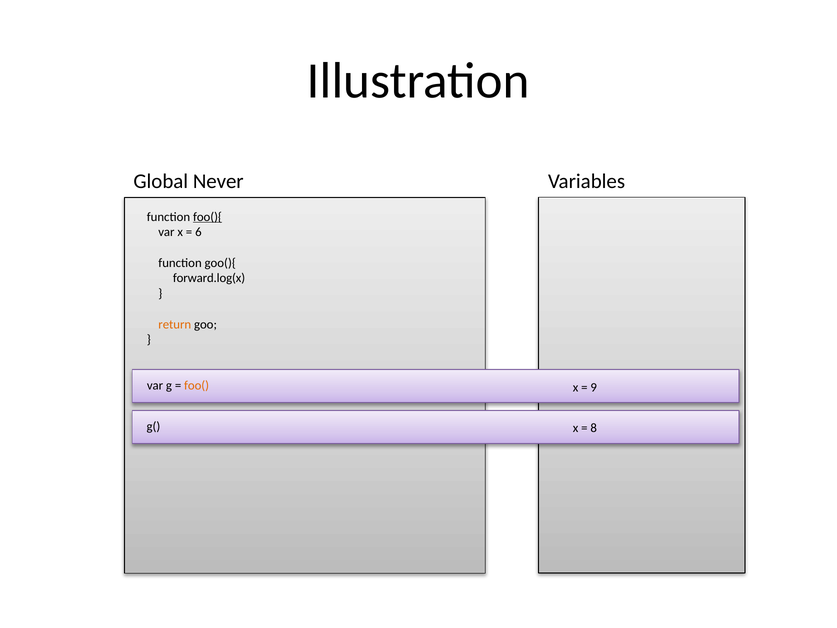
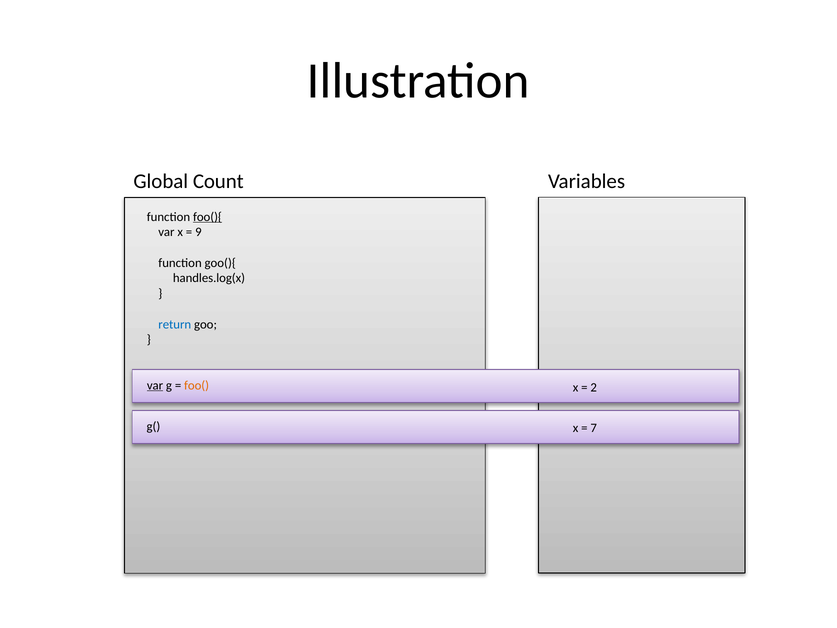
Never: Never -> Count
6: 6 -> 9
forward.log(x: forward.log(x -> handles.log(x
return colour: orange -> blue
var at (155, 385) underline: none -> present
9: 9 -> 2
8: 8 -> 7
